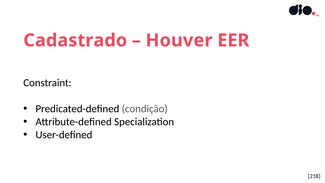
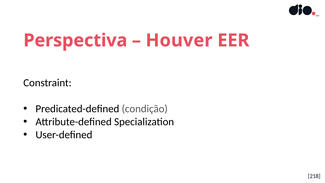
Cadastrado: Cadastrado -> Perspectiva
